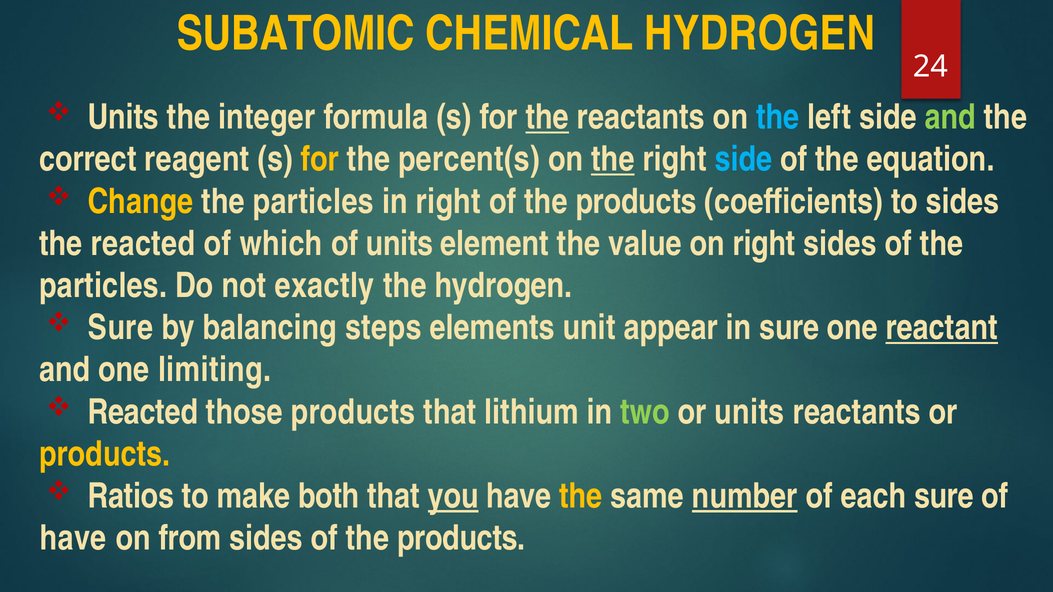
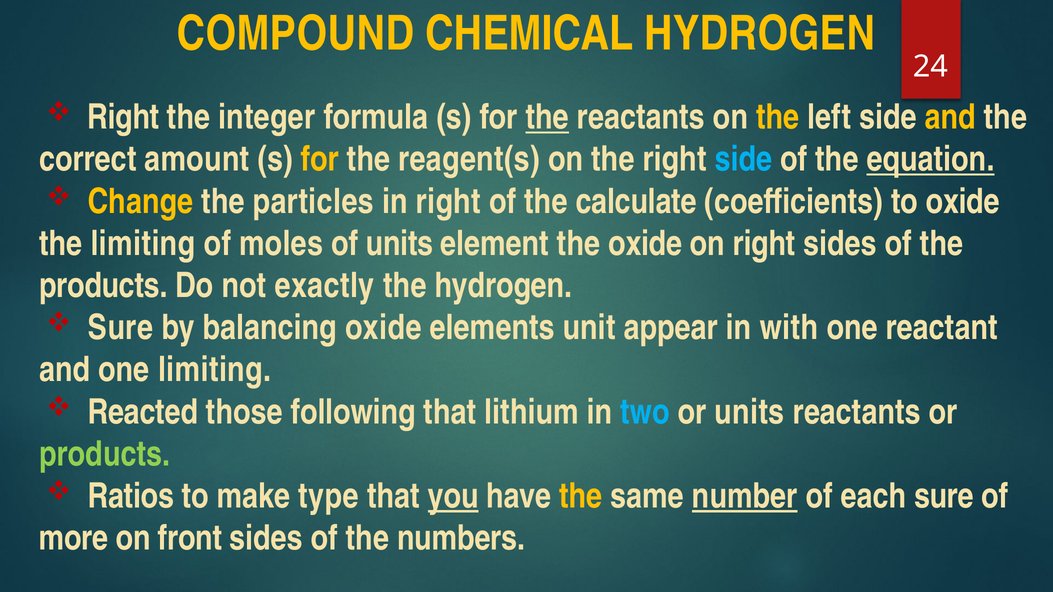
SUBATOMIC: SUBATOMIC -> COMPOUND
Units at (123, 117): Units -> Right
the at (778, 117) colour: light blue -> yellow
and at (950, 117) colour: light green -> yellow
reagent: reagent -> amount
percent(s: percent(s -> reagent(s
the at (613, 159) underline: present -> none
equation underline: none -> present
products at (636, 202): products -> calculate
to sides: sides -> oxide
the reacted: reacted -> limiting
which: which -> moles
the value: value -> oxide
particles at (103, 286): particles -> products
balancing steps: steps -> oxide
in sure: sure -> with
reactant underline: present -> none
those products: products -> following
two colour: light green -> light blue
products at (105, 454) colour: yellow -> light green
both: both -> type
have at (73, 539): have -> more
from: from -> front
sides of the products: products -> numbers
